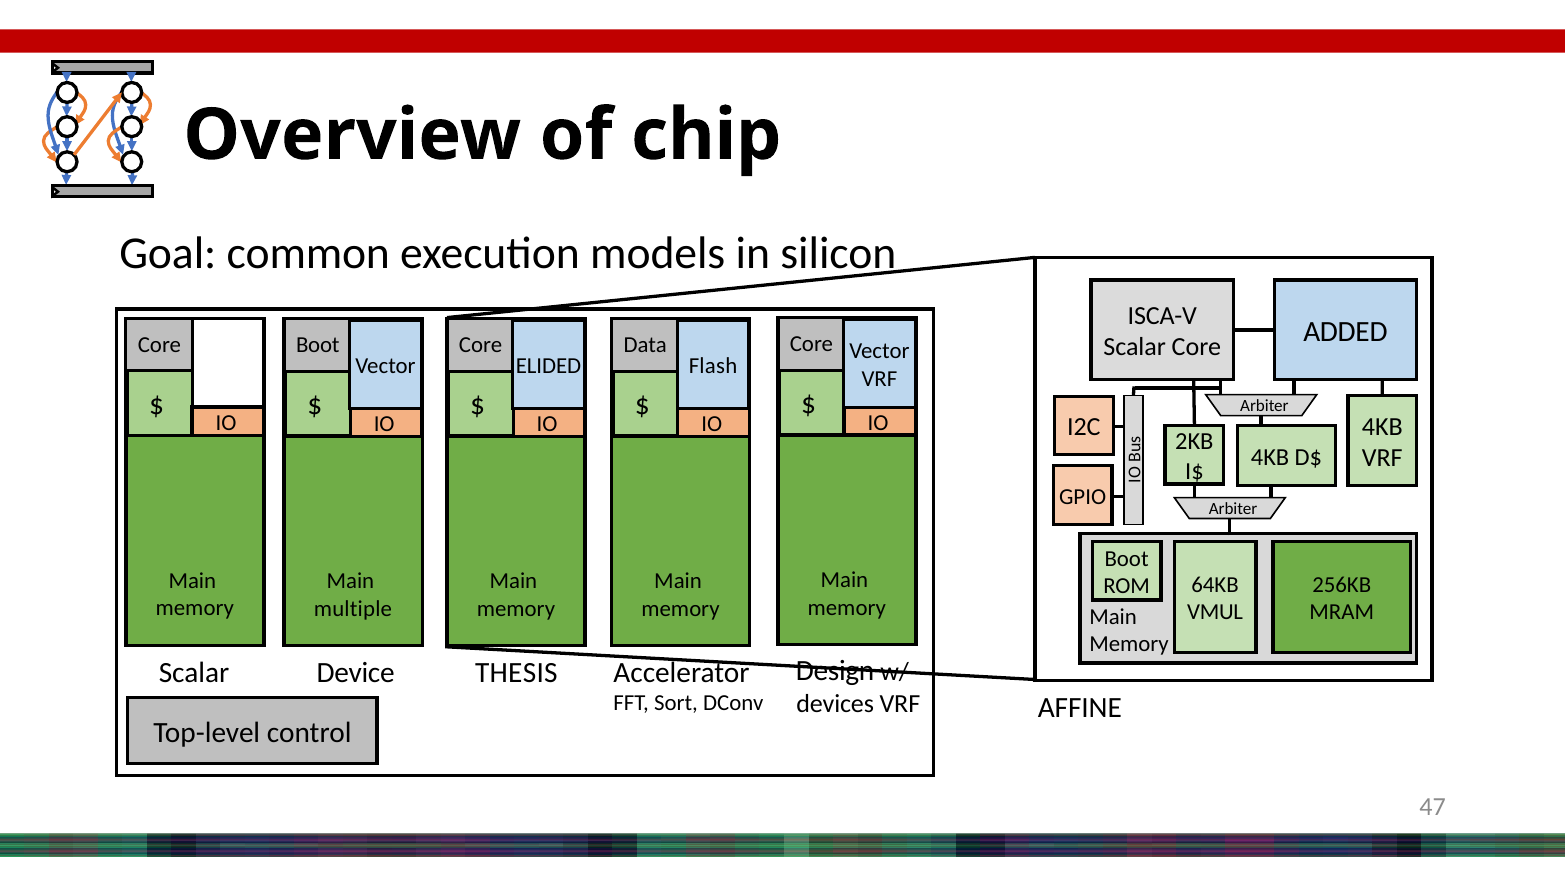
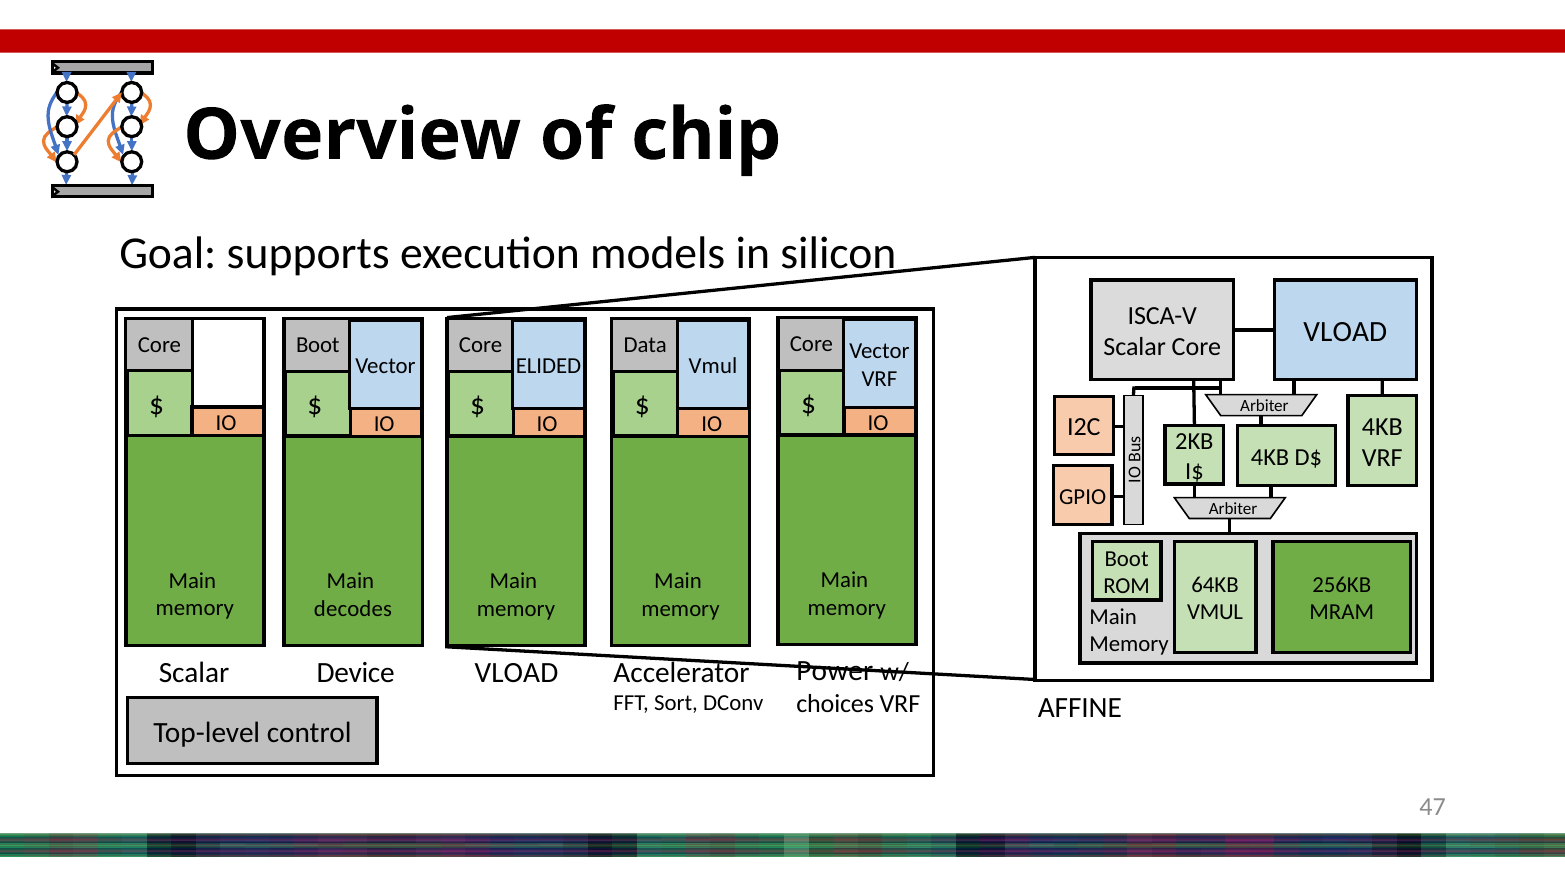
common: common -> supports
ADDED at (1345, 332): ADDED -> VLOAD
Flash at (713, 366): Flash -> Vmul
multiple: multiple -> decodes
Design: Design -> Power
THESIS at (516, 673): THESIS -> VLOAD
devices: devices -> choices
